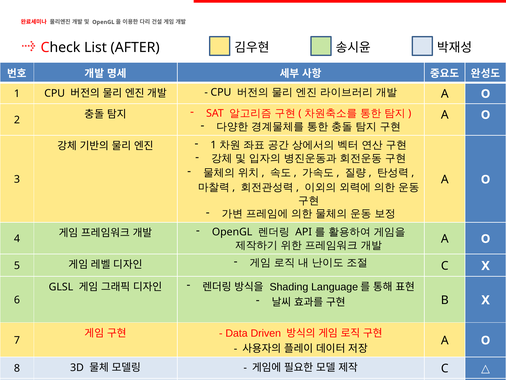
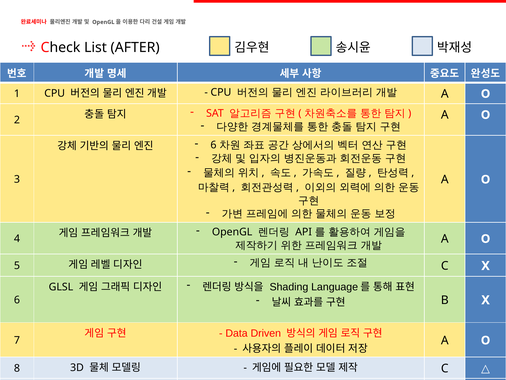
1 at (214, 145): 1 -> 6
